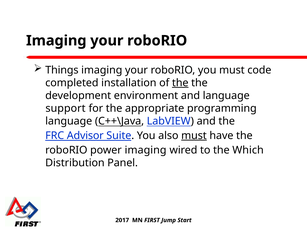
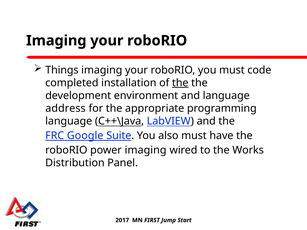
support: support -> address
Advisor: Advisor -> Google
must at (194, 136) underline: present -> none
Which: Which -> Works
